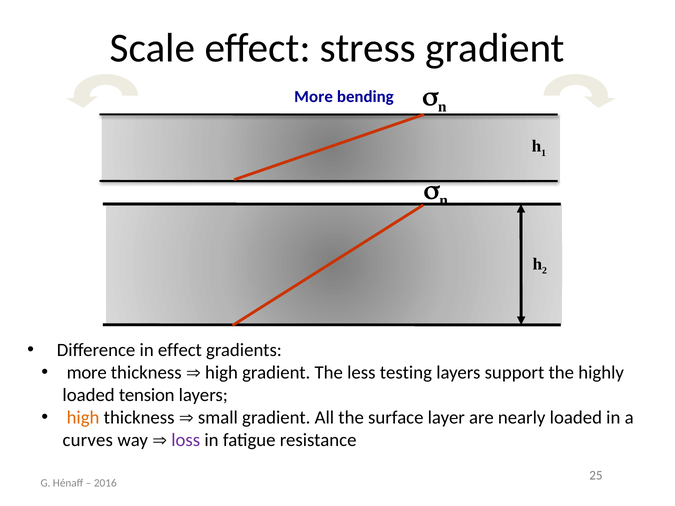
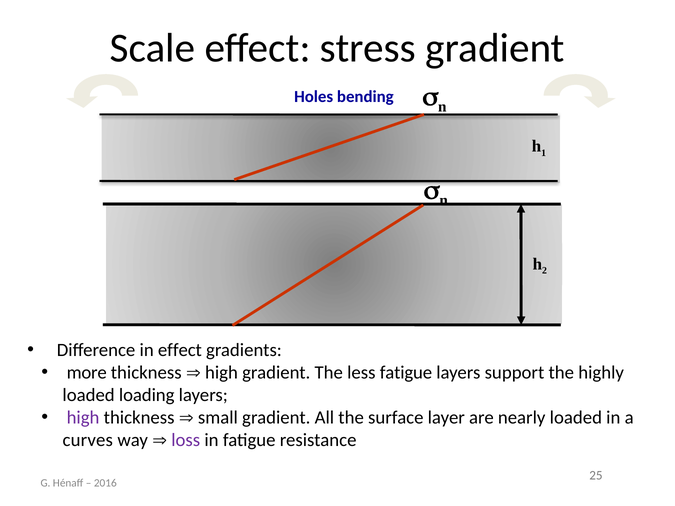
More at (314, 97): More -> Holes
less testing: testing -> fatigue
tension: tension -> loading
high at (83, 418) colour: orange -> purple
